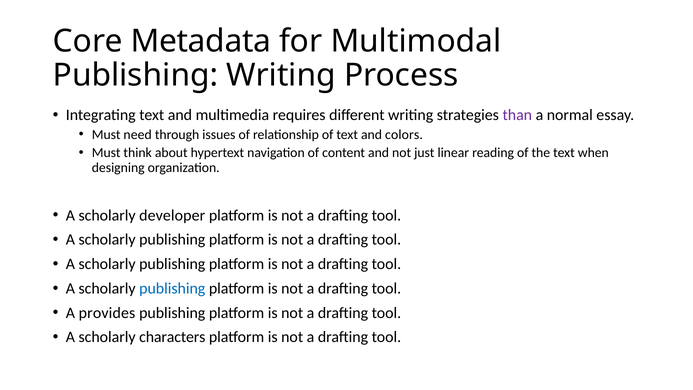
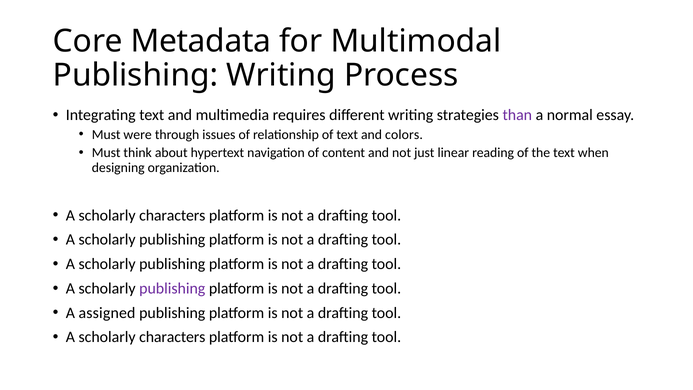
need: need -> were
developer at (172, 215): developer -> characters
publishing at (172, 288) colour: blue -> purple
provides: provides -> assigned
